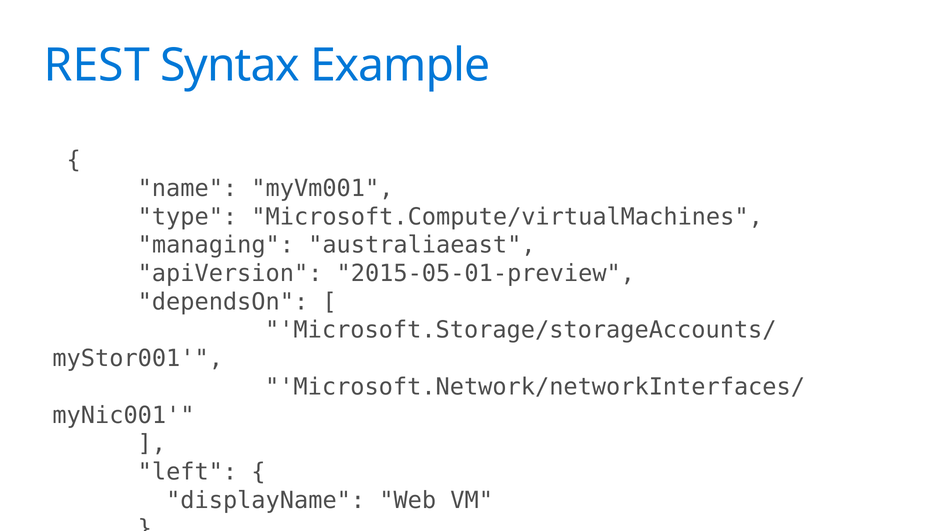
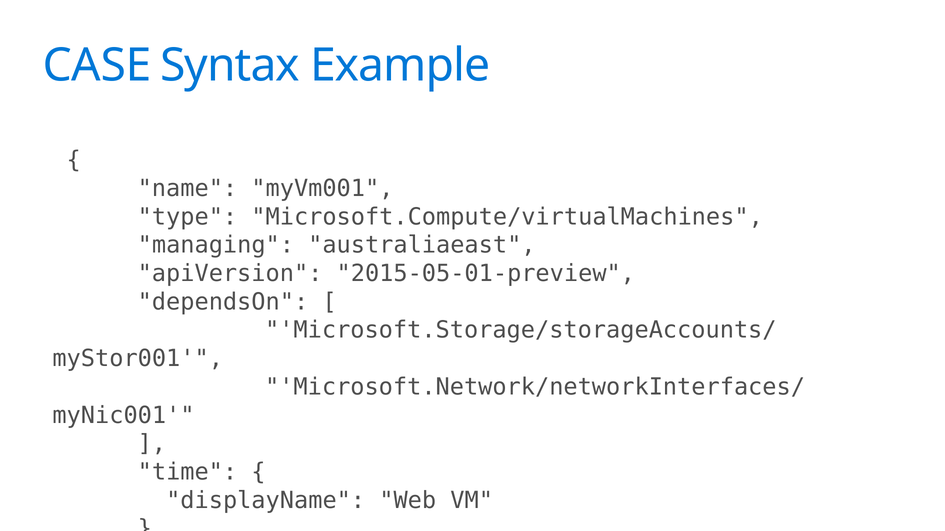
REST: REST -> CASE
left: left -> time
